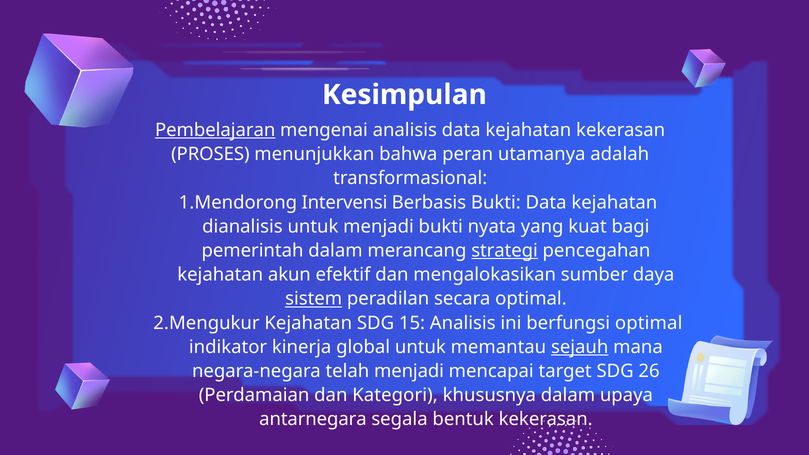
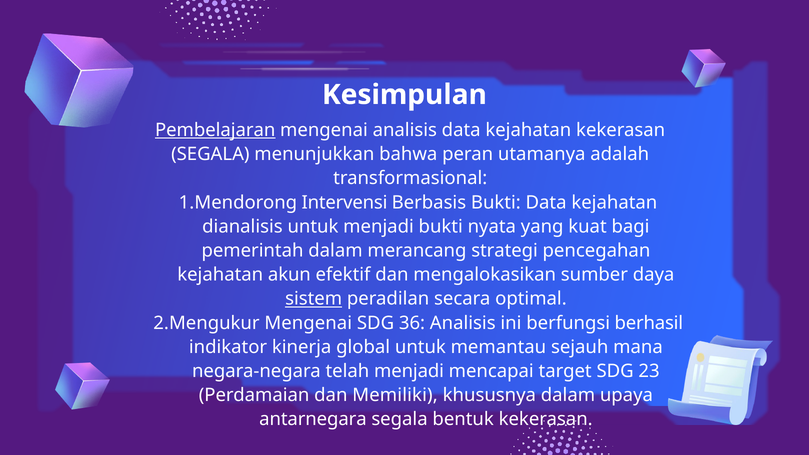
PROSES at (210, 154): PROSES -> SEGALA
strategi underline: present -> none
Kejahatan at (308, 323): Kejahatan -> Mengenai
15: 15 -> 36
berfungsi optimal: optimal -> berhasil
sejauh underline: present -> none
26: 26 -> 23
Kategori: Kategori -> Memiliki
